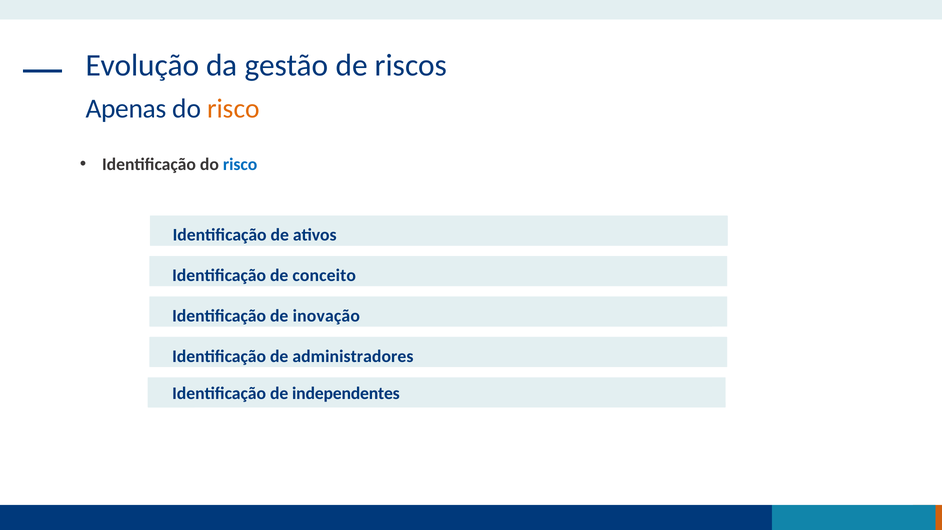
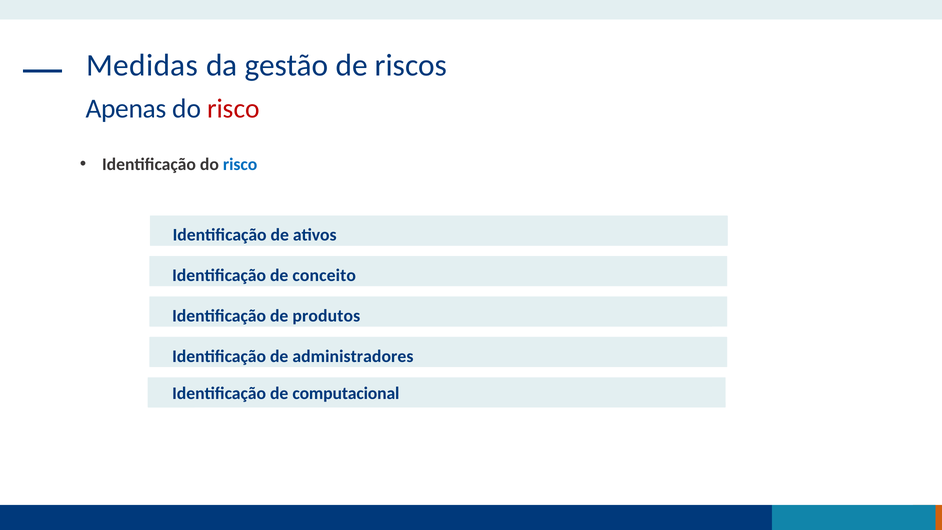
Evolução: Evolução -> Medidas
risco at (233, 109) colour: orange -> red
inovação: inovação -> produtos
independentes: independentes -> computacional
